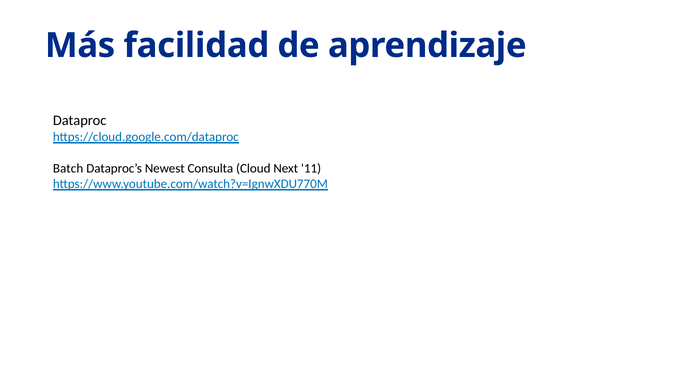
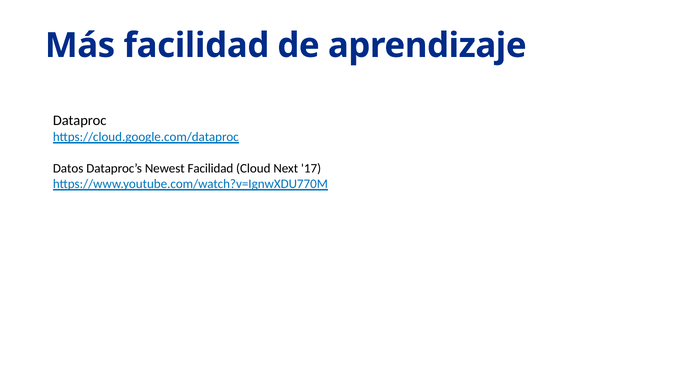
Batch: Batch -> Datos
Newest Consulta: Consulta -> Facilidad
11: 11 -> 17
